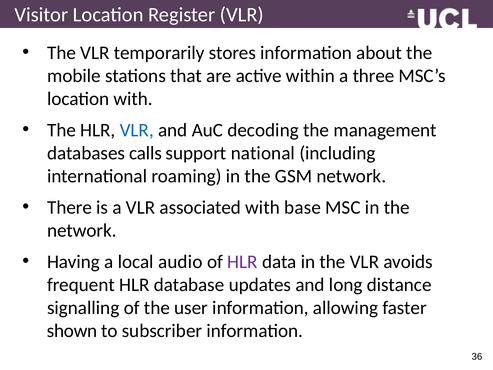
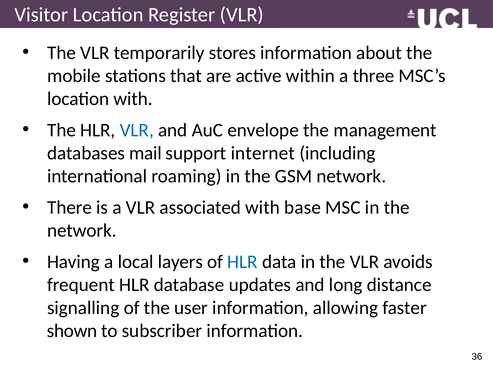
decoding: decoding -> envelope
calls: calls -> mail
national: national -> internet
audio: audio -> layers
HLR at (242, 262) colour: purple -> blue
